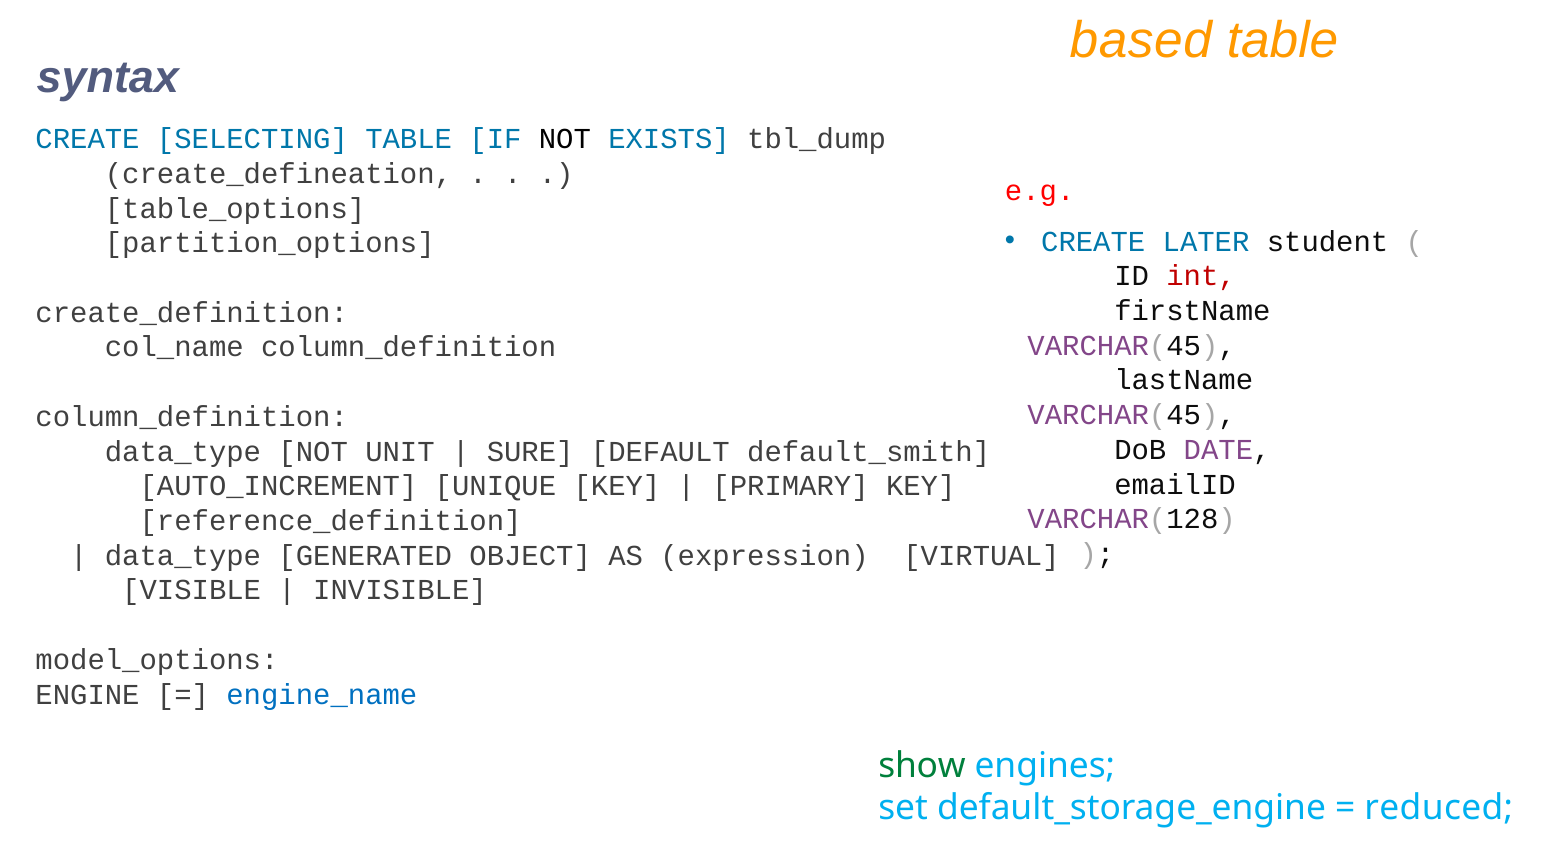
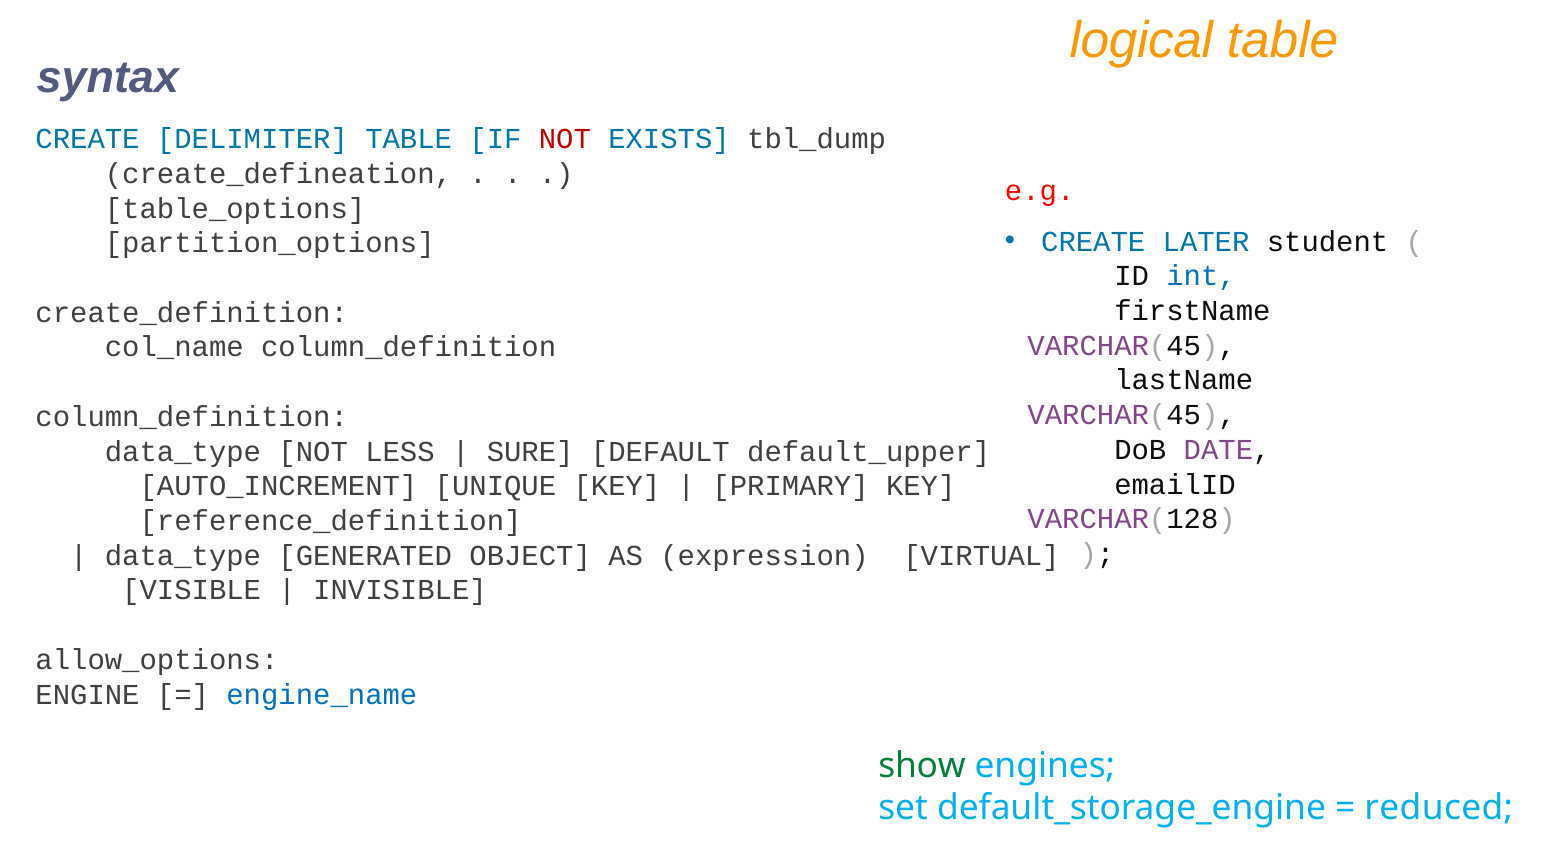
based: based -> logical
SELECTING: SELECTING -> DELIMITER
NOT at (565, 139) colour: black -> red
int colour: red -> blue
UNIT: UNIT -> LESS
default_smith: default_smith -> default_upper
model_options: model_options -> allow_options
